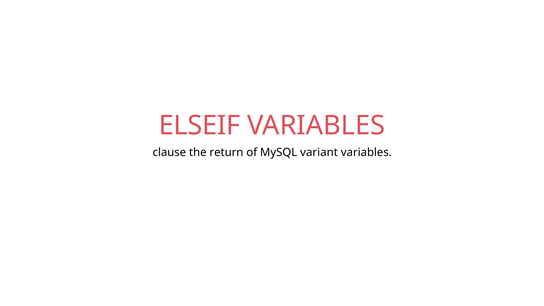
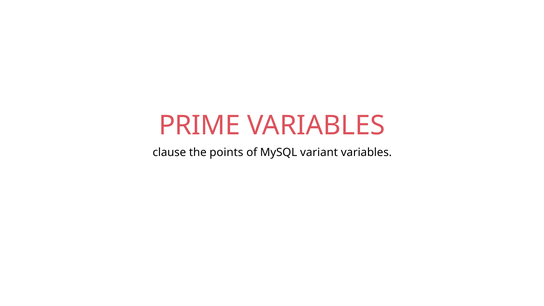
ELSEIF: ELSEIF -> PRIME
return: return -> points
